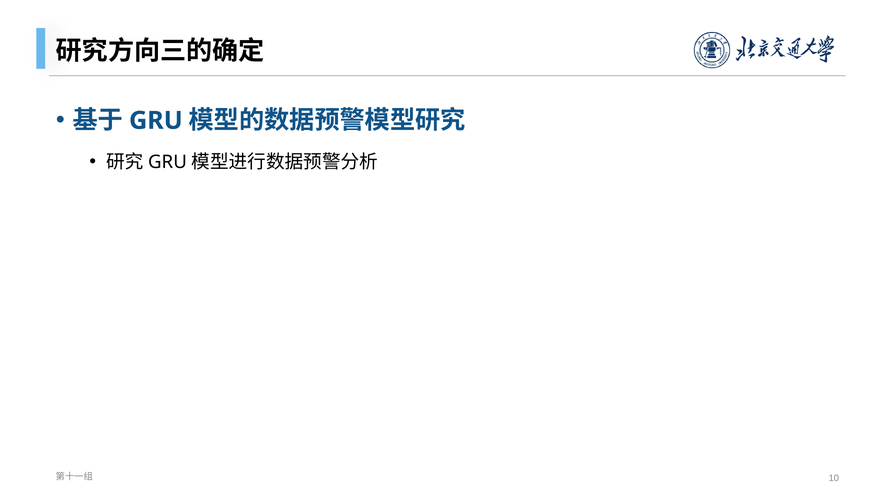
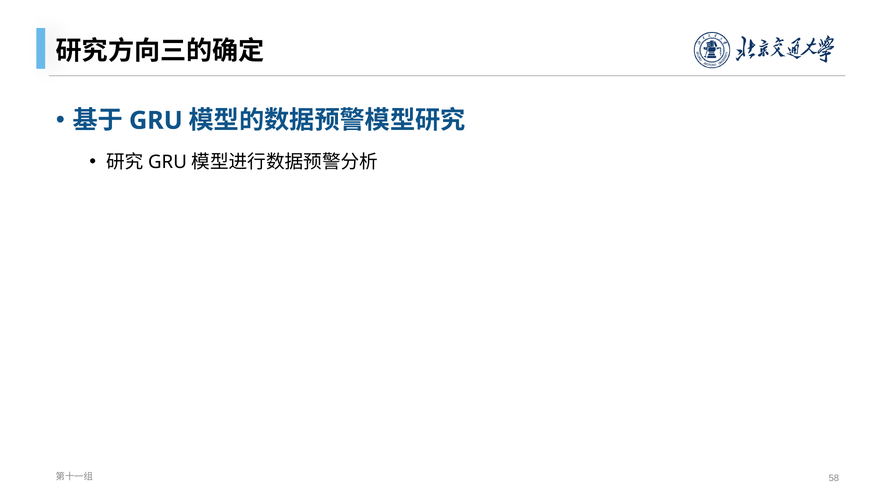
10: 10 -> 58
